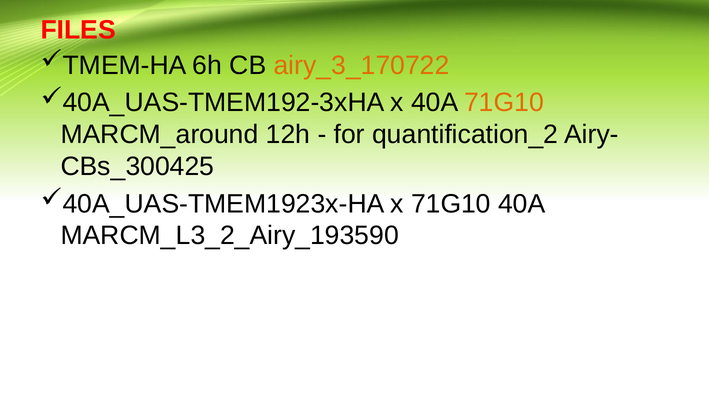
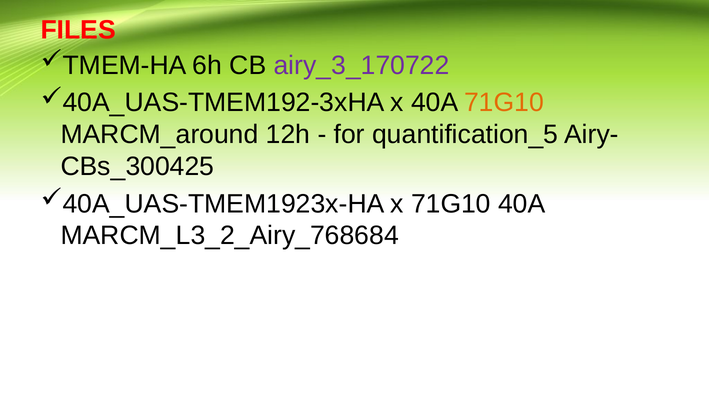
airy_3_170722 colour: orange -> purple
quantification_2: quantification_2 -> quantification_5
MARCM_L3_2_Airy_193590: MARCM_L3_2_Airy_193590 -> MARCM_L3_2_Airy_768684
